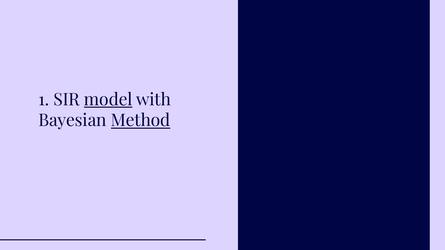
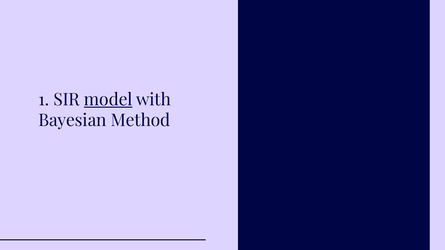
Method underline: present -> none
